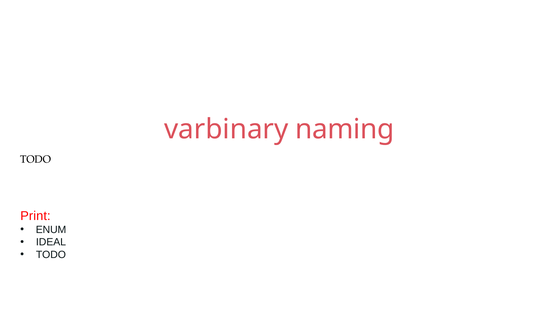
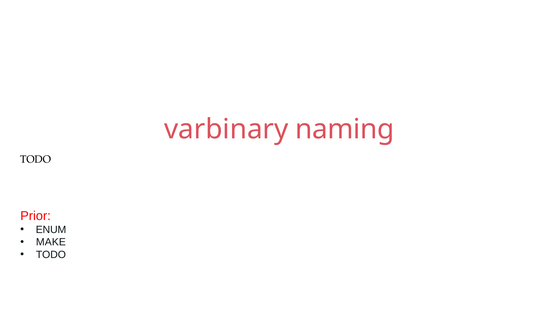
Print: Print -> Prior
IDEAL: IDEAL -> MAKE
